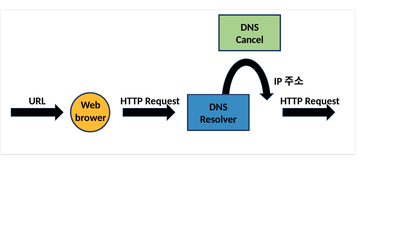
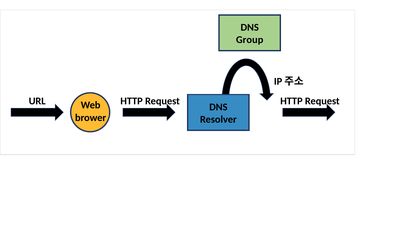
Cancel: Cancel -> Group
